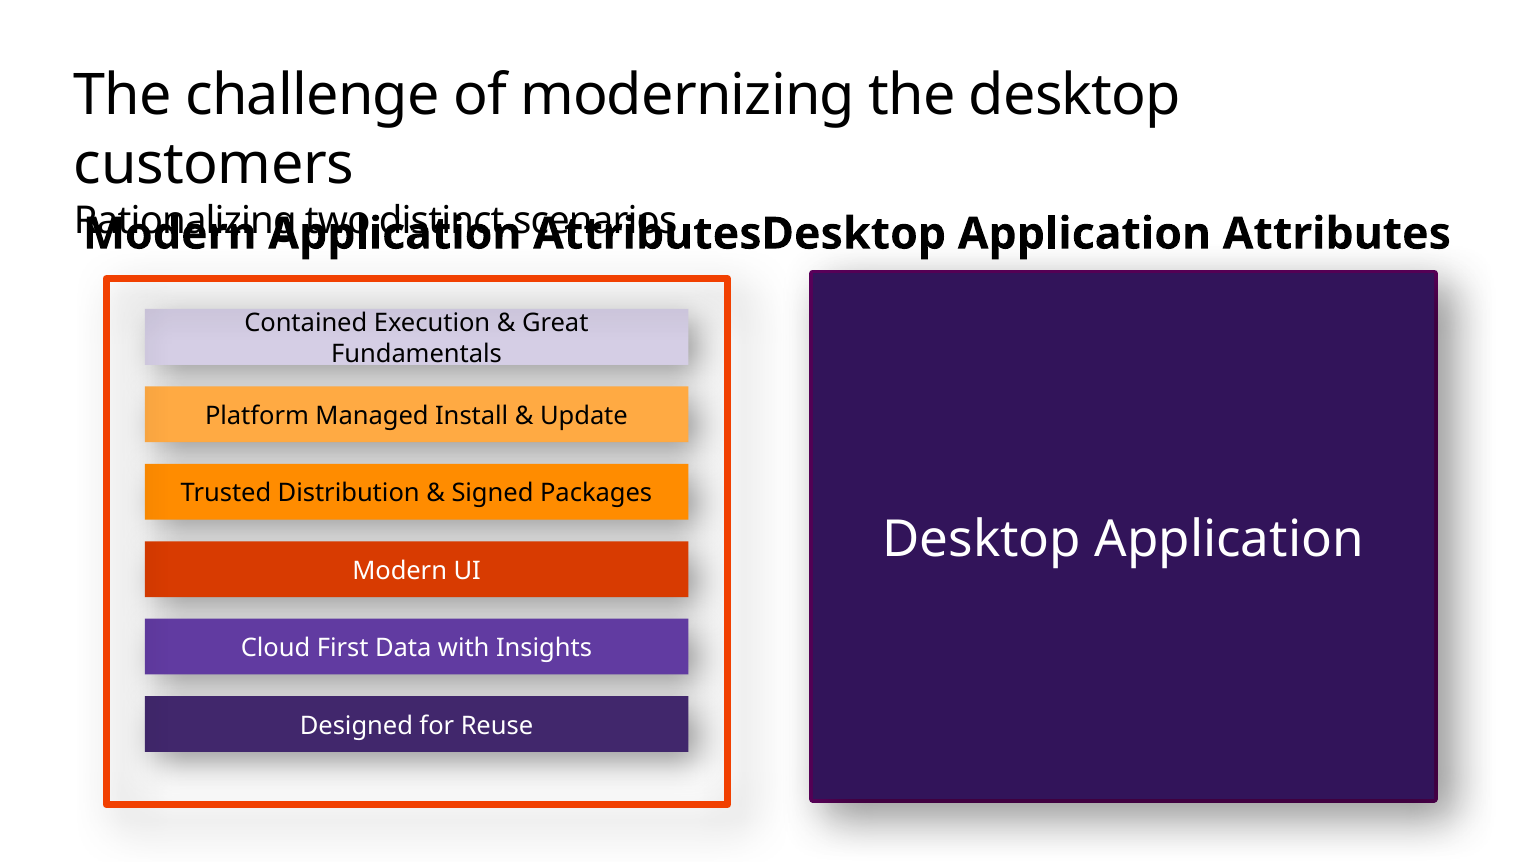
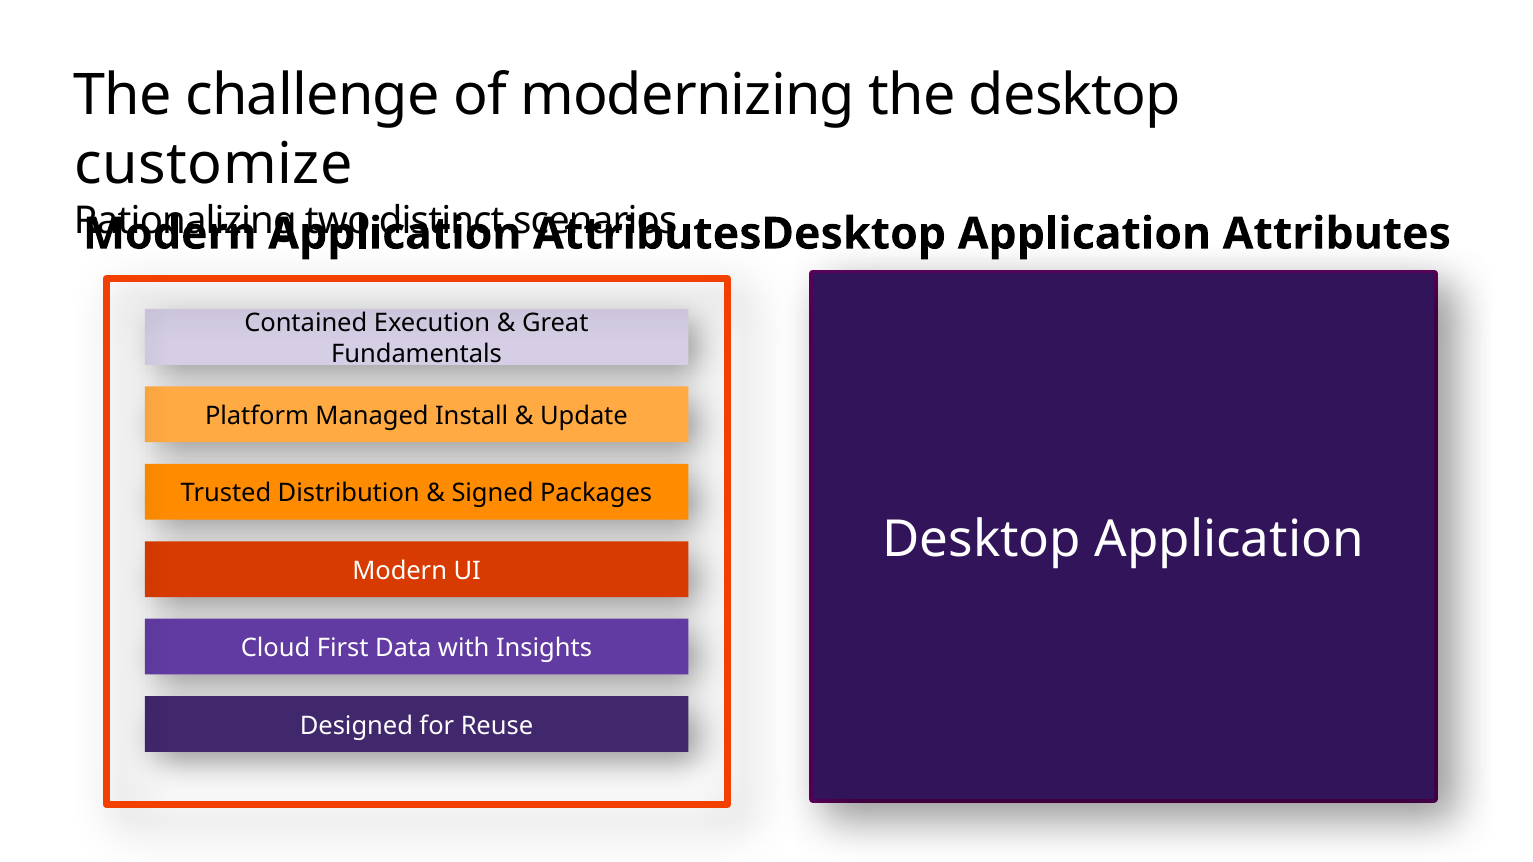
customers: customers -> customize
